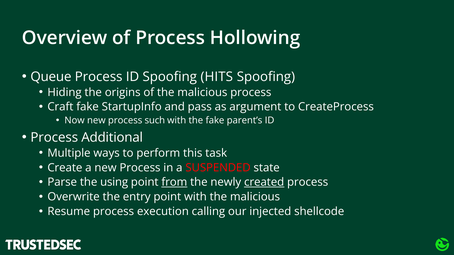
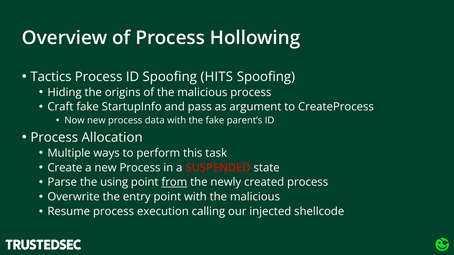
Queue: Queue -> Tactics
such: such -> data
Additional: Additional -> Allocation
created underline: present -> none
